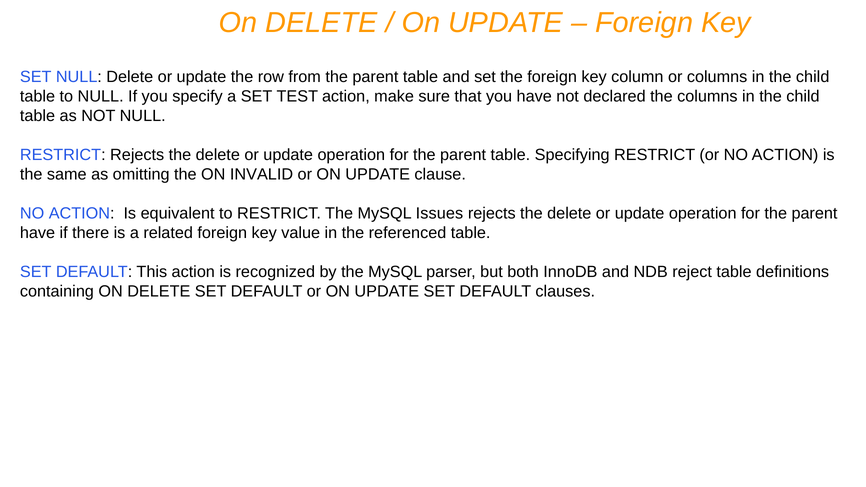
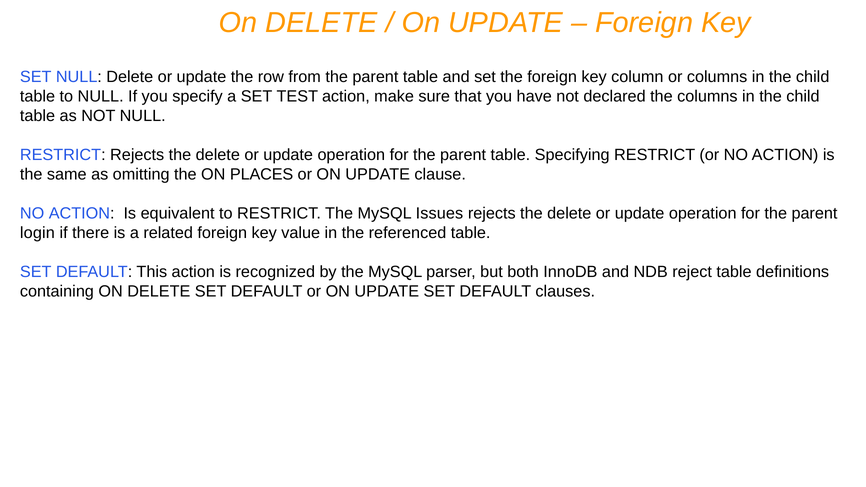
INVALID: INVALID -> PLACES
have at (38, 233): have -> login
